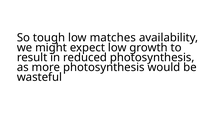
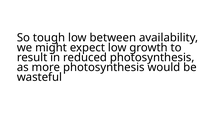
matches: matches -> between
